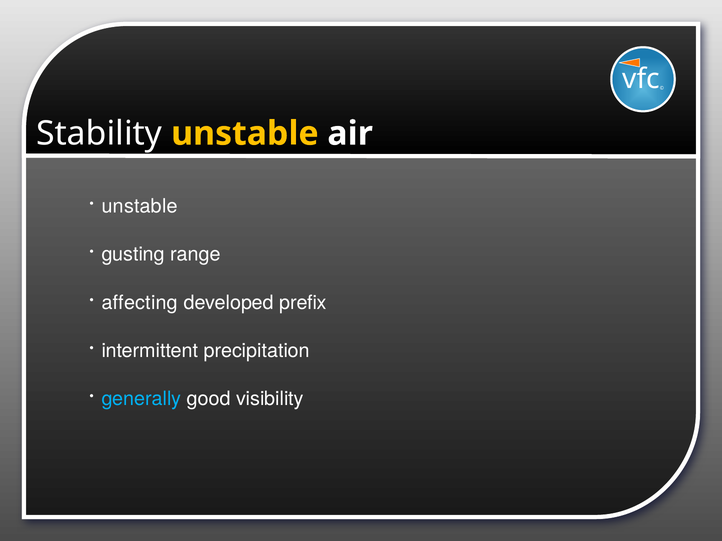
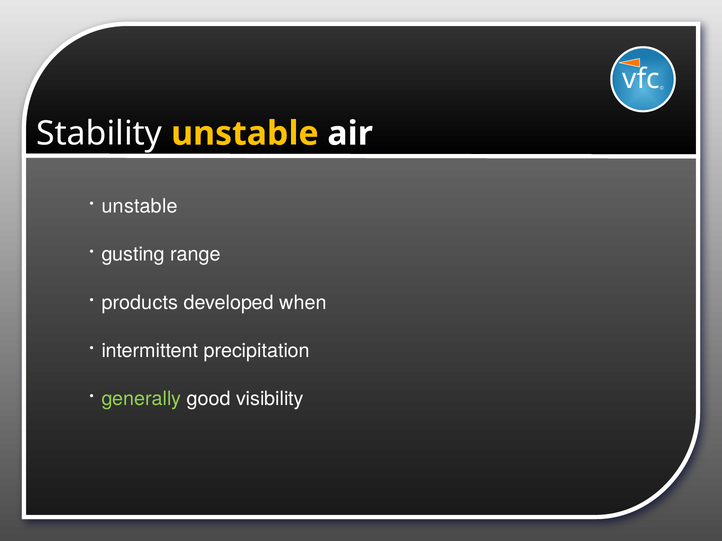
affecting: affecting -> products
prefix: prefix -> when
generally colour: light blue -> light green
